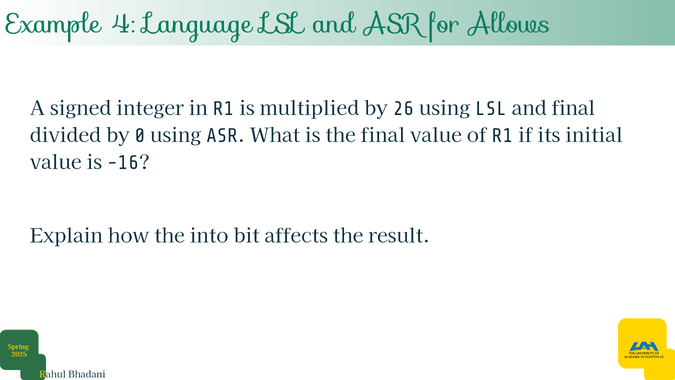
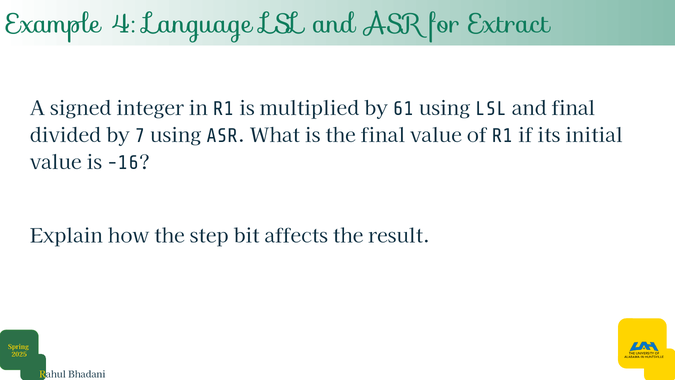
Allows: Allows -> Extract
26: 26 -> 61
0: 0 -> 7
into: into -> step
